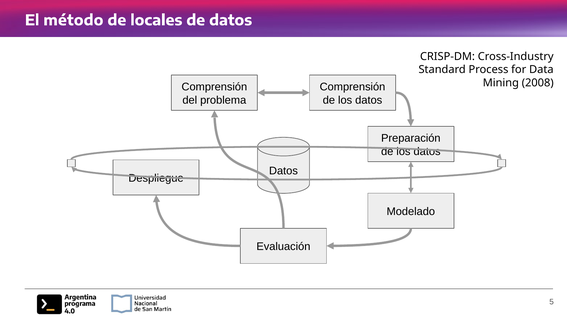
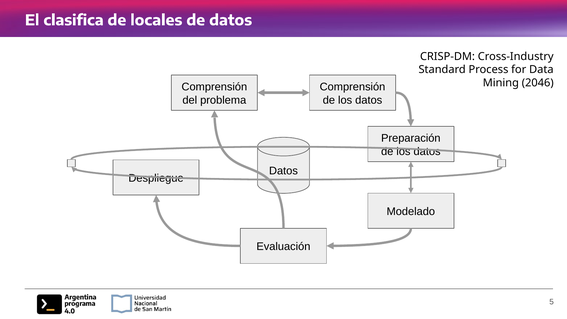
método: método -> clasifica
2008: 2008 -> 2046
